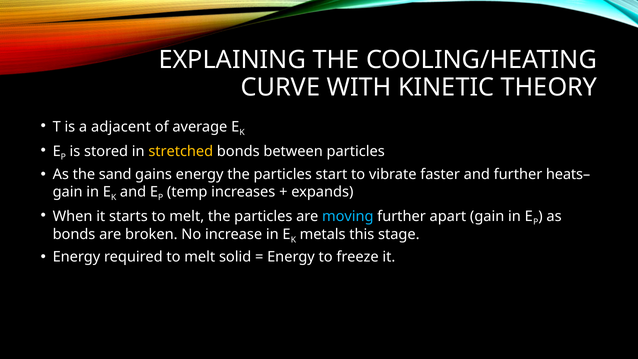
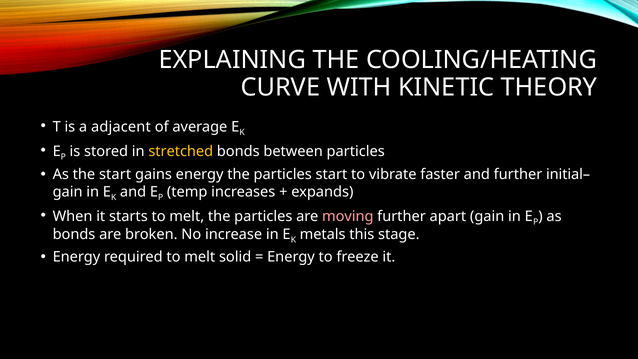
the sand: sand -> start
heats–: heats– -> initial–
moving colour: light blue -> pink
